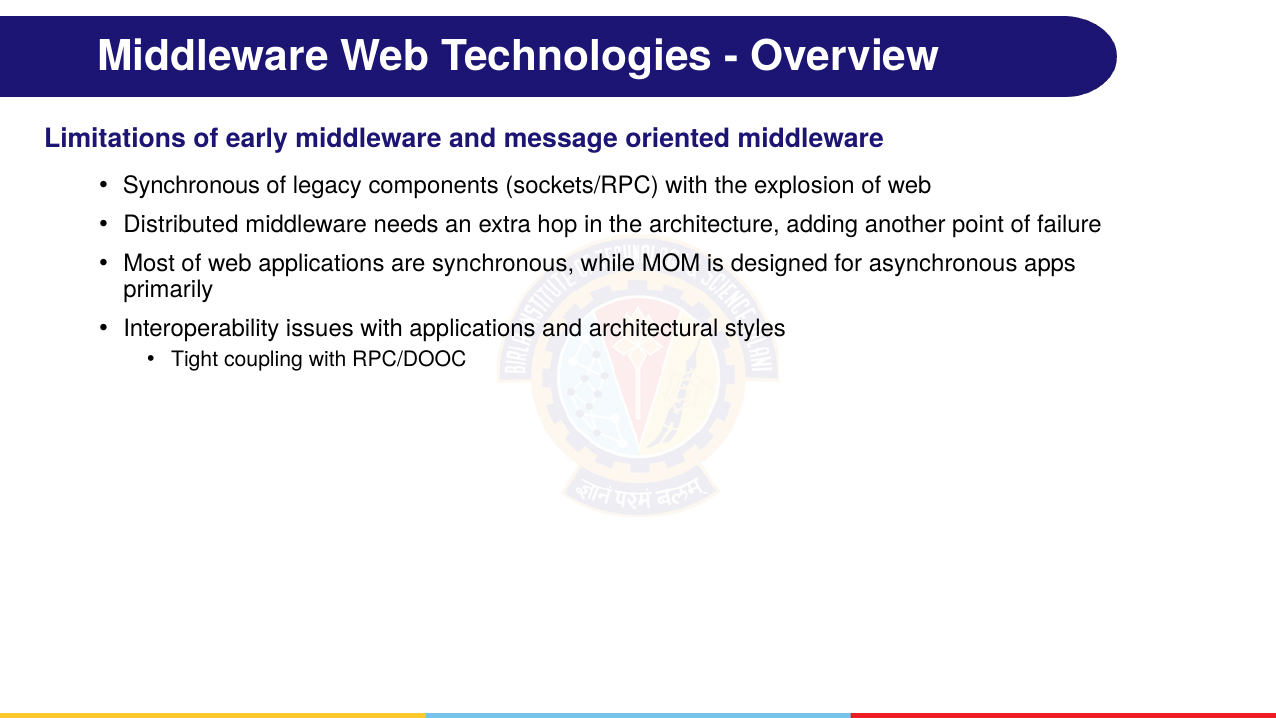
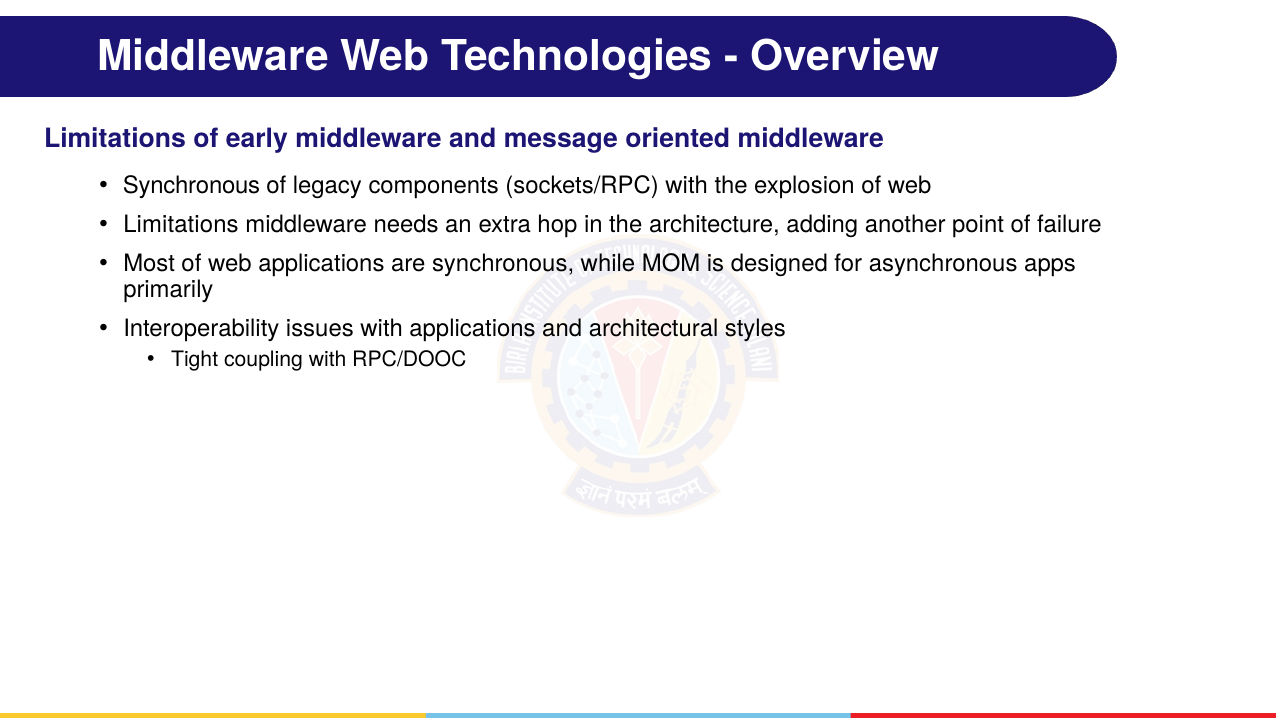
Distributed at (181, 224): Distributed -> Limitations
